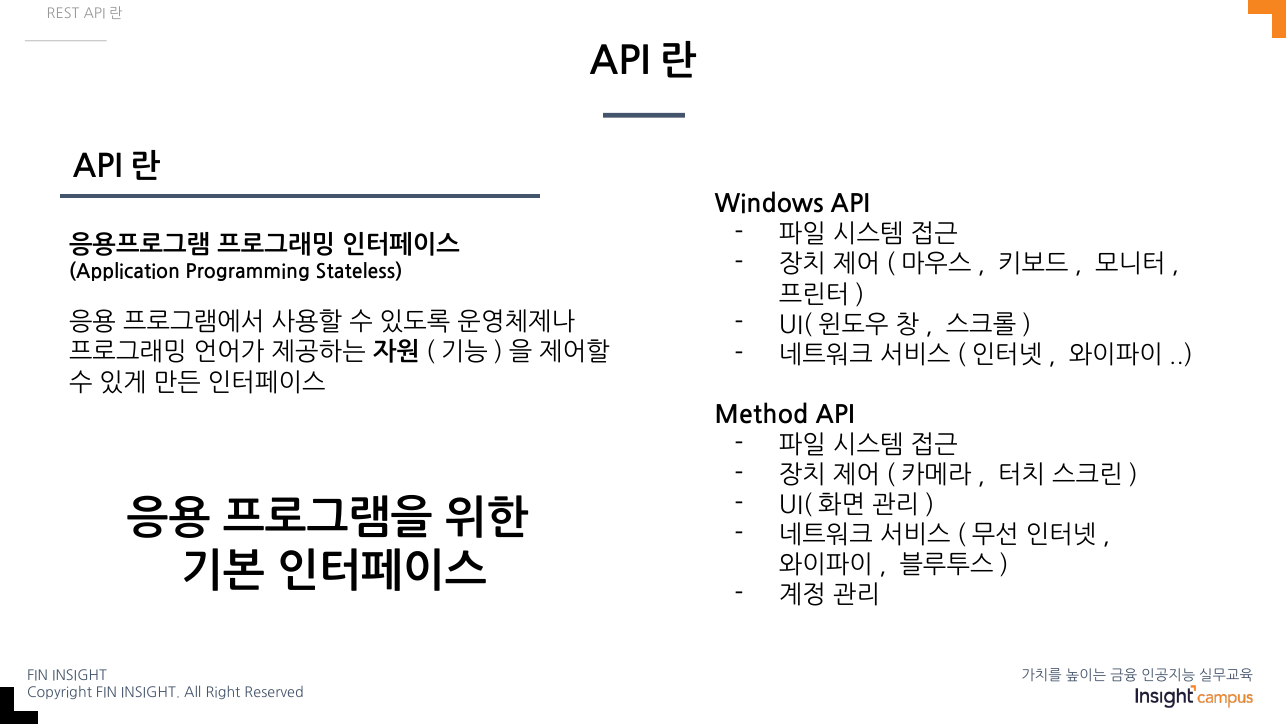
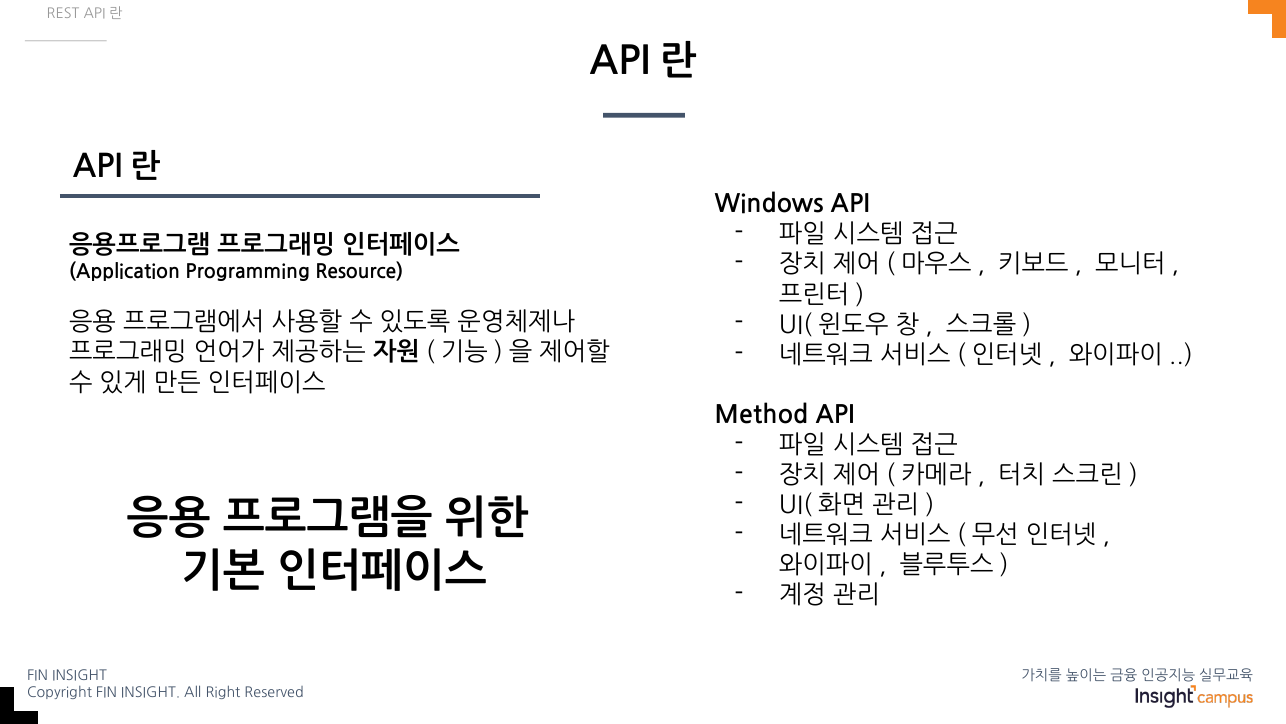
Stateless: Stateless -> Resource
